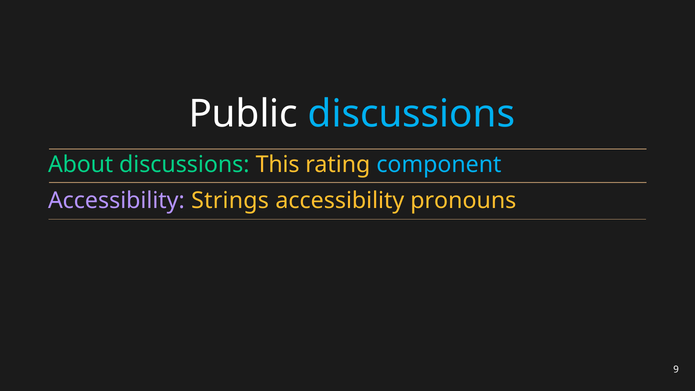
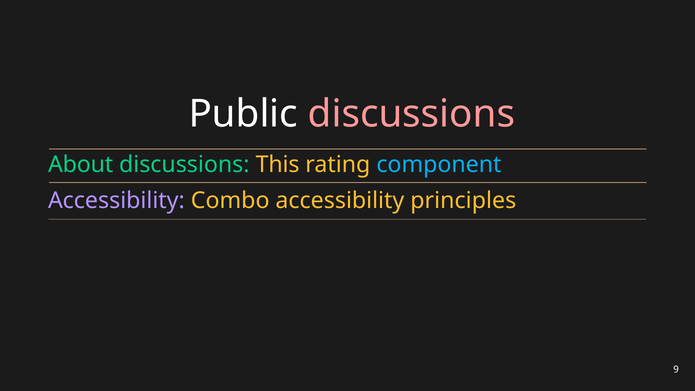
discussions at (411, 114) colour: light blue -> pink
Strings: Strings -> Combo
pronouns: pronouns -> principles
